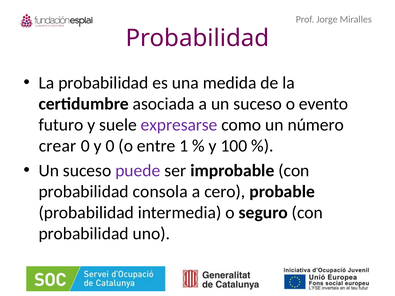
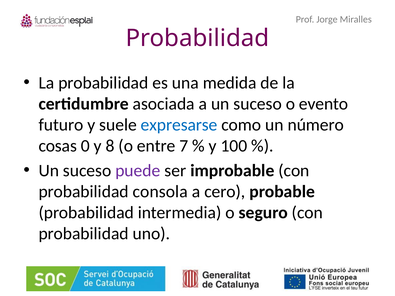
expresarse colour: purple -> blue
crear: crear -> cosas
y 0: 0 -> 8
1: 1 -> 7
